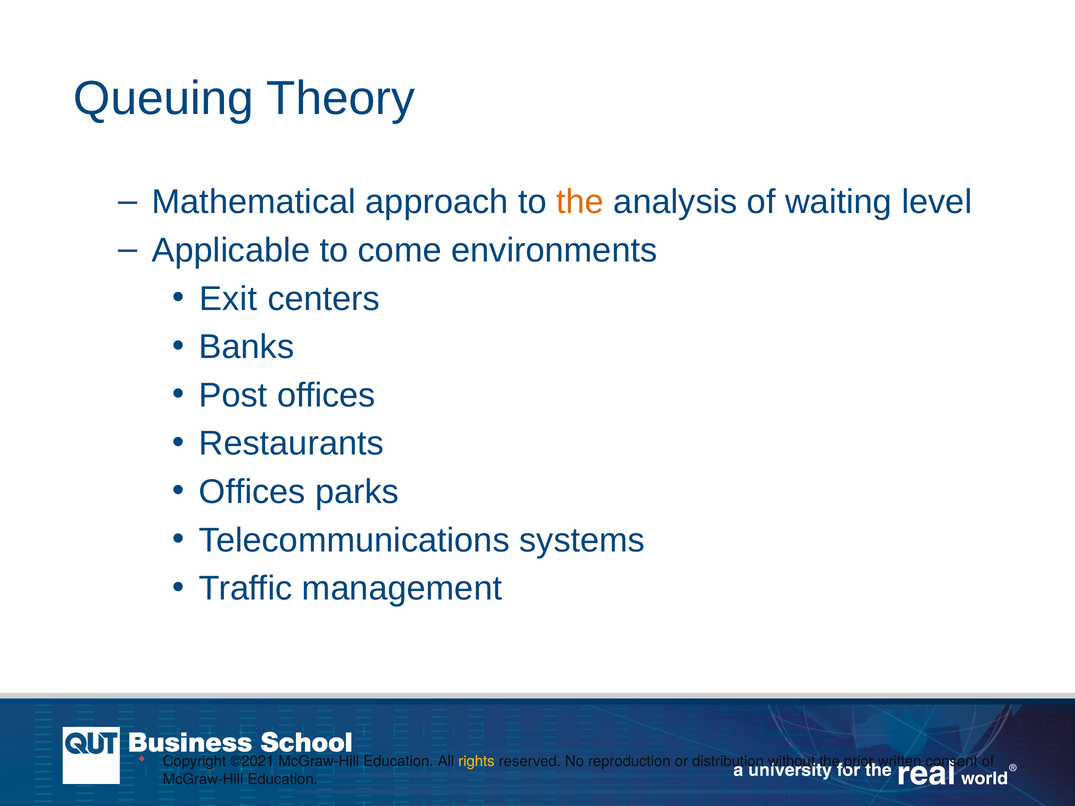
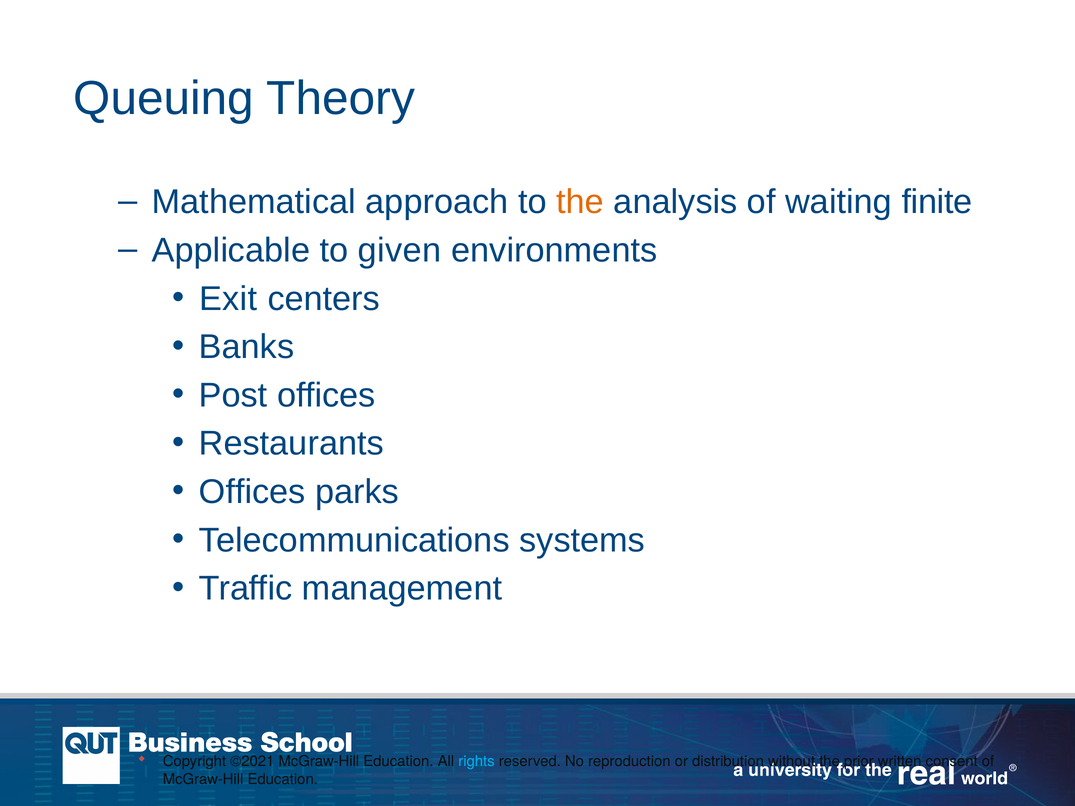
level: level -> finite
come: come -> given
rights colour: yellow -> light blue
